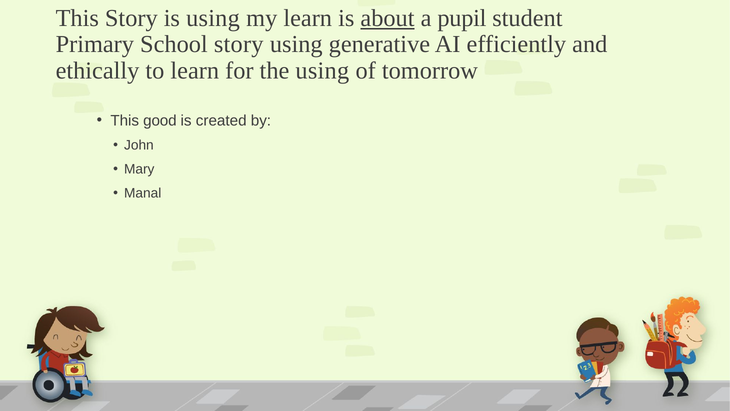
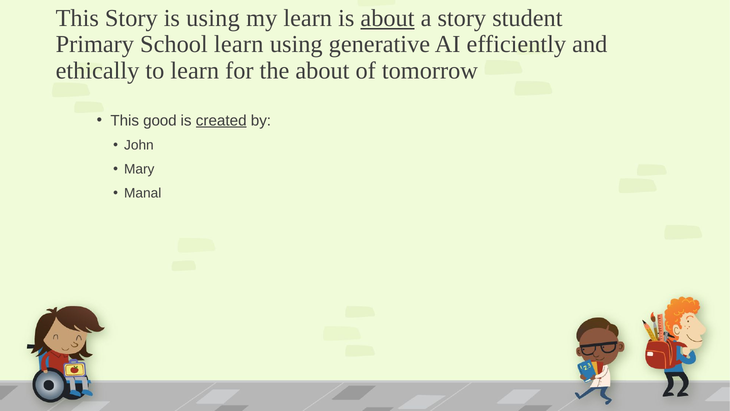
a pupil: pupil -> story
School story: story -> learn
the using: using -> about
created underline: none -> present
